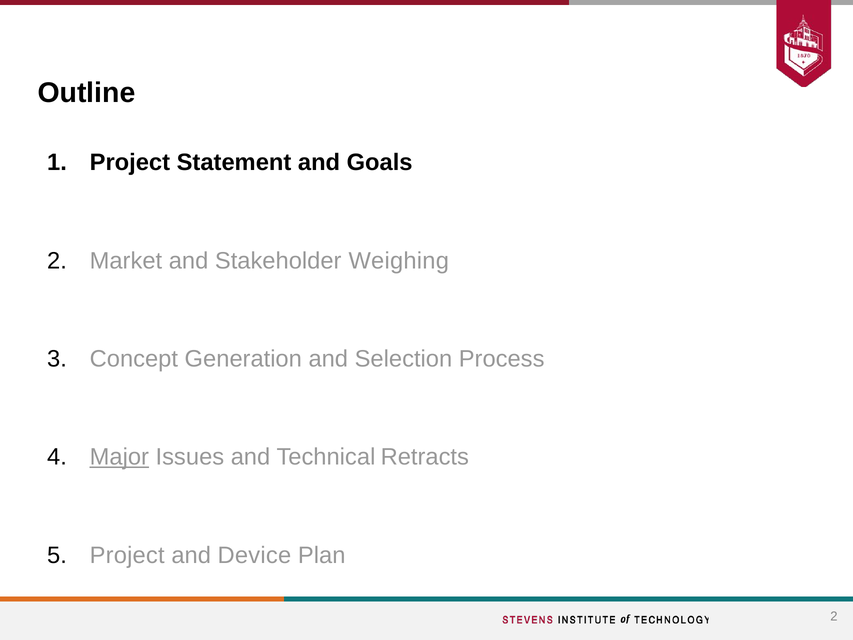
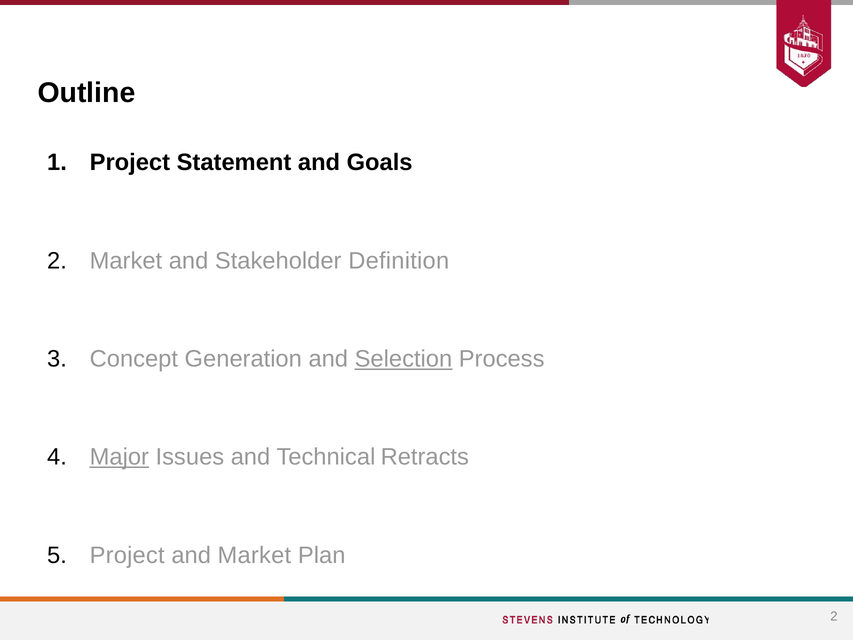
Weighing: Weighing -> Definition
Selection underline: none -> present
and Device: Device -> Market
